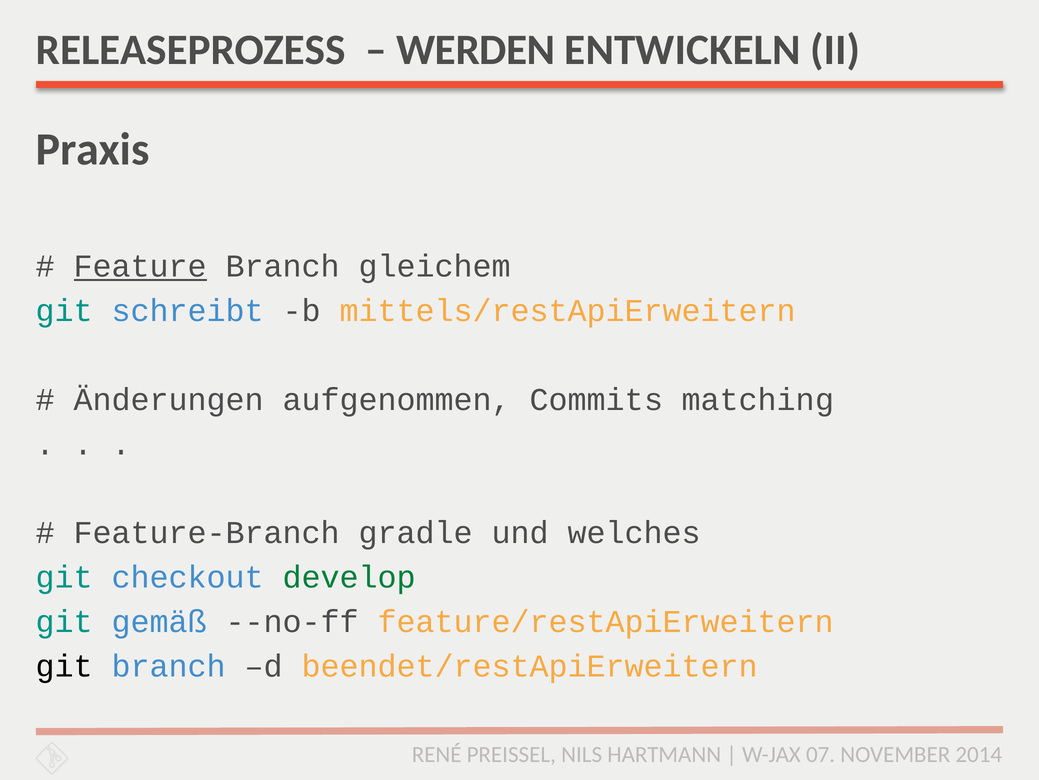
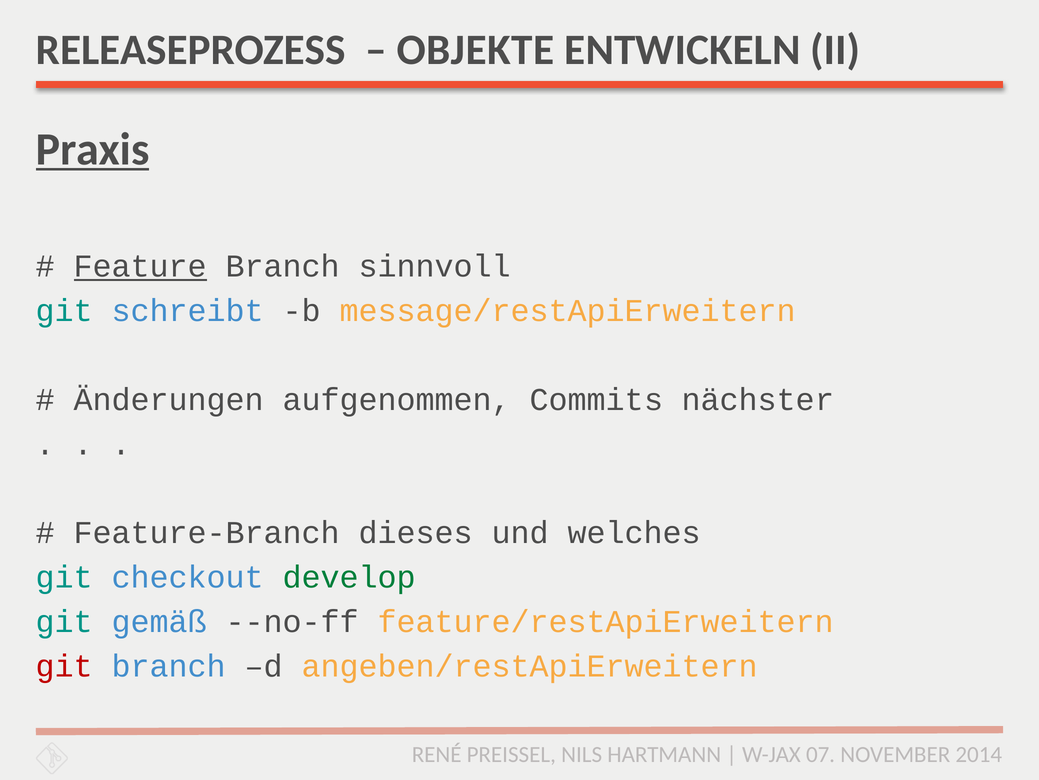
WERDEN: WERDEN -> OBJEKTE
Praxis underline: none -> present
gleichem: gleichem -> sinnvoll
mittels/restApiErweitern: mittels/restApiErweitern -> message/restApiErweitern
matching: matching -> nächster
gradle: gradle -> dieses
git at (64, 666) colour: black -> red
beendet/restApiErweitern: beendet/restApiErweitern -> angeben/restApiErweitern
